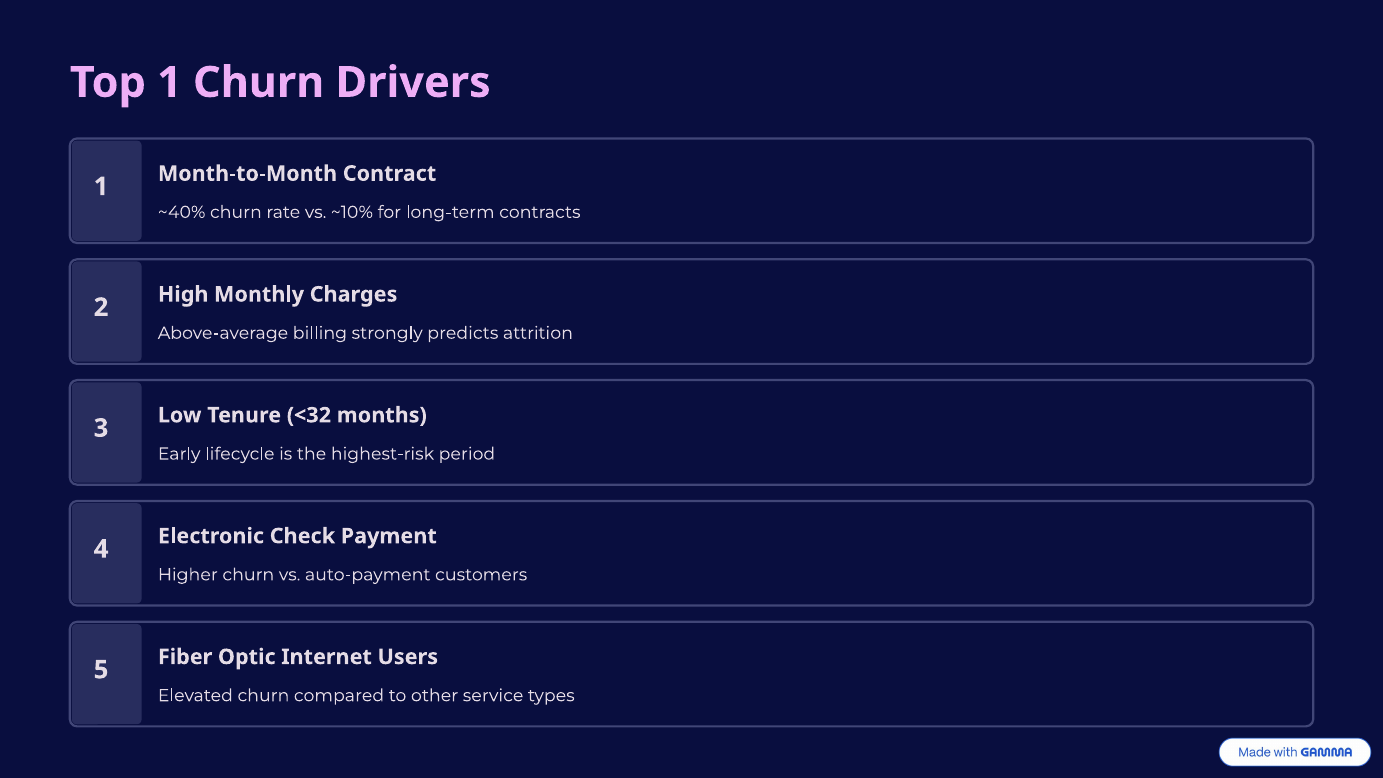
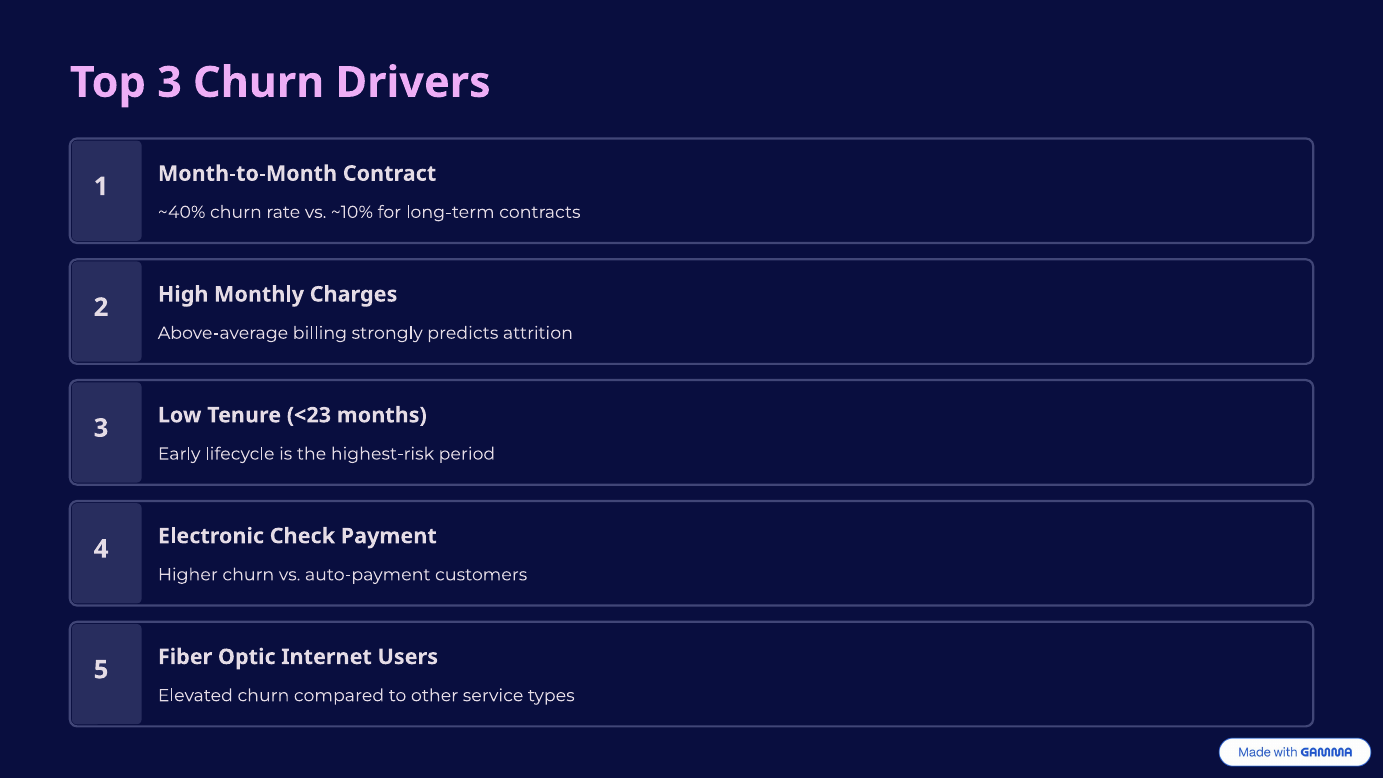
Top 1: 1 -> 3
<32: <32 -> <23
